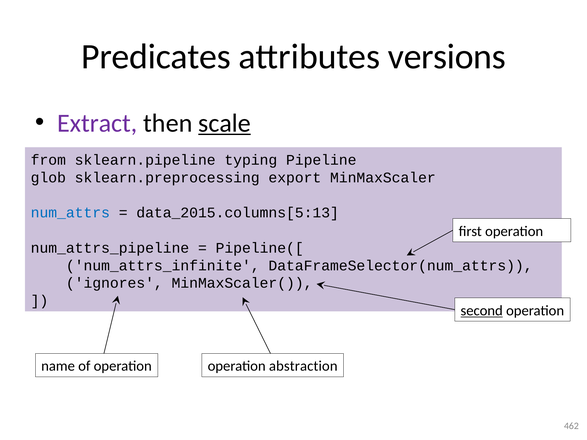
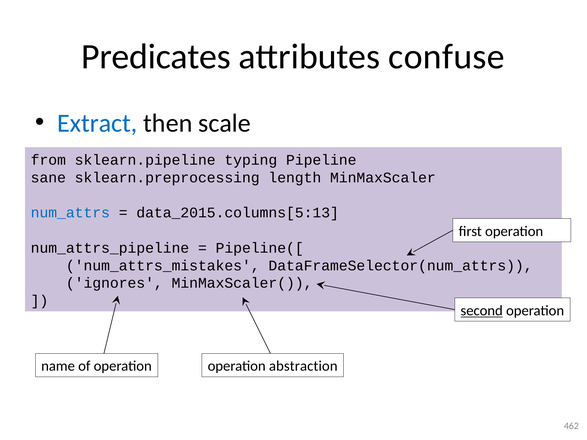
versions: versions -> confuse
Extract colour: purple -> blue
scale underline: present -> none
glob: glob -> sane
export: export -> length
num_attrs_infinite: num_attrs_infinite -> num_attrs_mistakes
